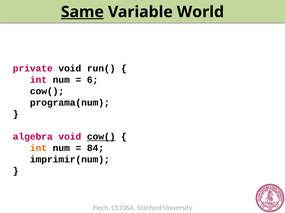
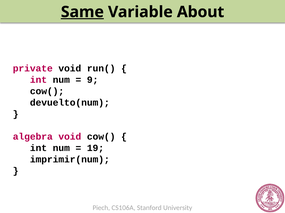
World: World -> About
6: 6 -> 9
programa(num: programa(num -> devuelto(num
cow( at (101, 137) underline: present -> none
int at (38, 148) colour: orange -> black
84: 84 -> 19
